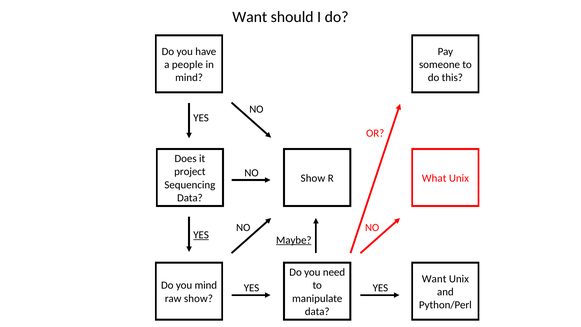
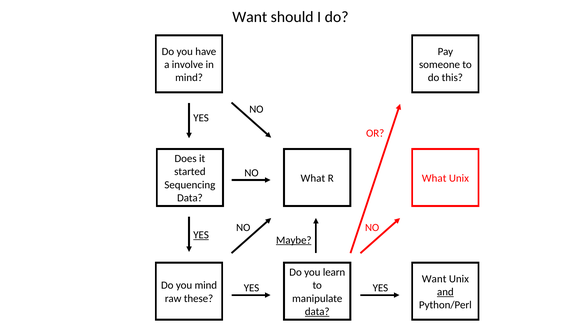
people: people -> involve
project: project -> started
Show at (313, 178): Show -> What
need: need -> learn
and underline: none -> present
raw show: show -> these
data at (317, 311) underline: none -> present
